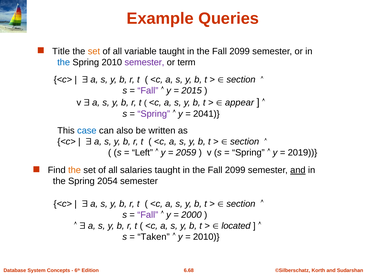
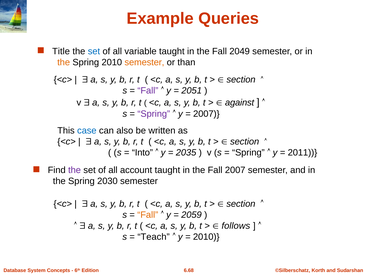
set at (94, 51) colour: orange -> blue
2099 at (240, 51): 2099 -> 2049
the at (64, 62) colour: blue -> orange
semester at (144, 62) colour: purple -> orange
term: term -> than
2015: 2015 -> 2051
appear: appear -> against
2041 at (206, 114): 2041 -> 2007
Left: Left -> Into
2059: 2059 -> 2035
2019: 2019 -> 2011
the at (75, 170) colour: orange -> purple
salaries: salaries -> account
2099 at (235, 170): 2099 -> 2007
and at (298, 170) underline: present -> none
2054: 2054 -> 2030
Fall at (148, 215) colour: purple -> orange
2000: 2000 -> 2059
located: located -> follows
Taken: Taken -> Teach
